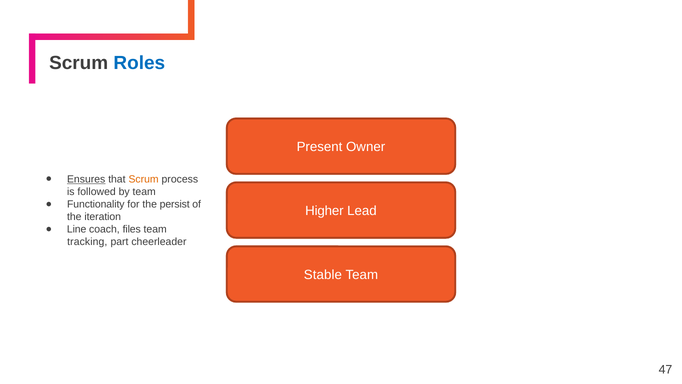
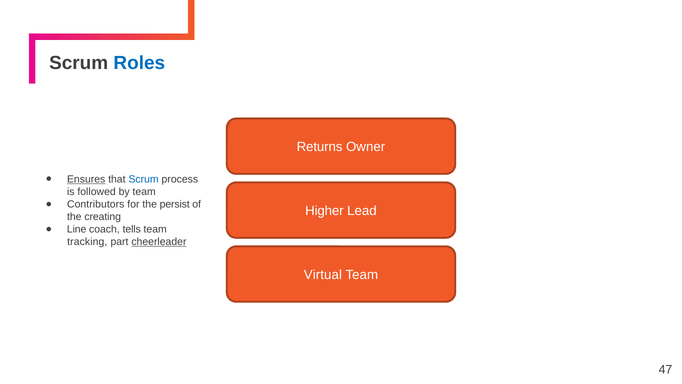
Present: Present -> Returns
Scrum at (144, 179) colour: orange -> blue
Functionality: Functionality -> Contributors
iteration: iteration -> creating
files: files -> tells
cheerleader underline: none -> present
Stable: Stable -> Virtual
